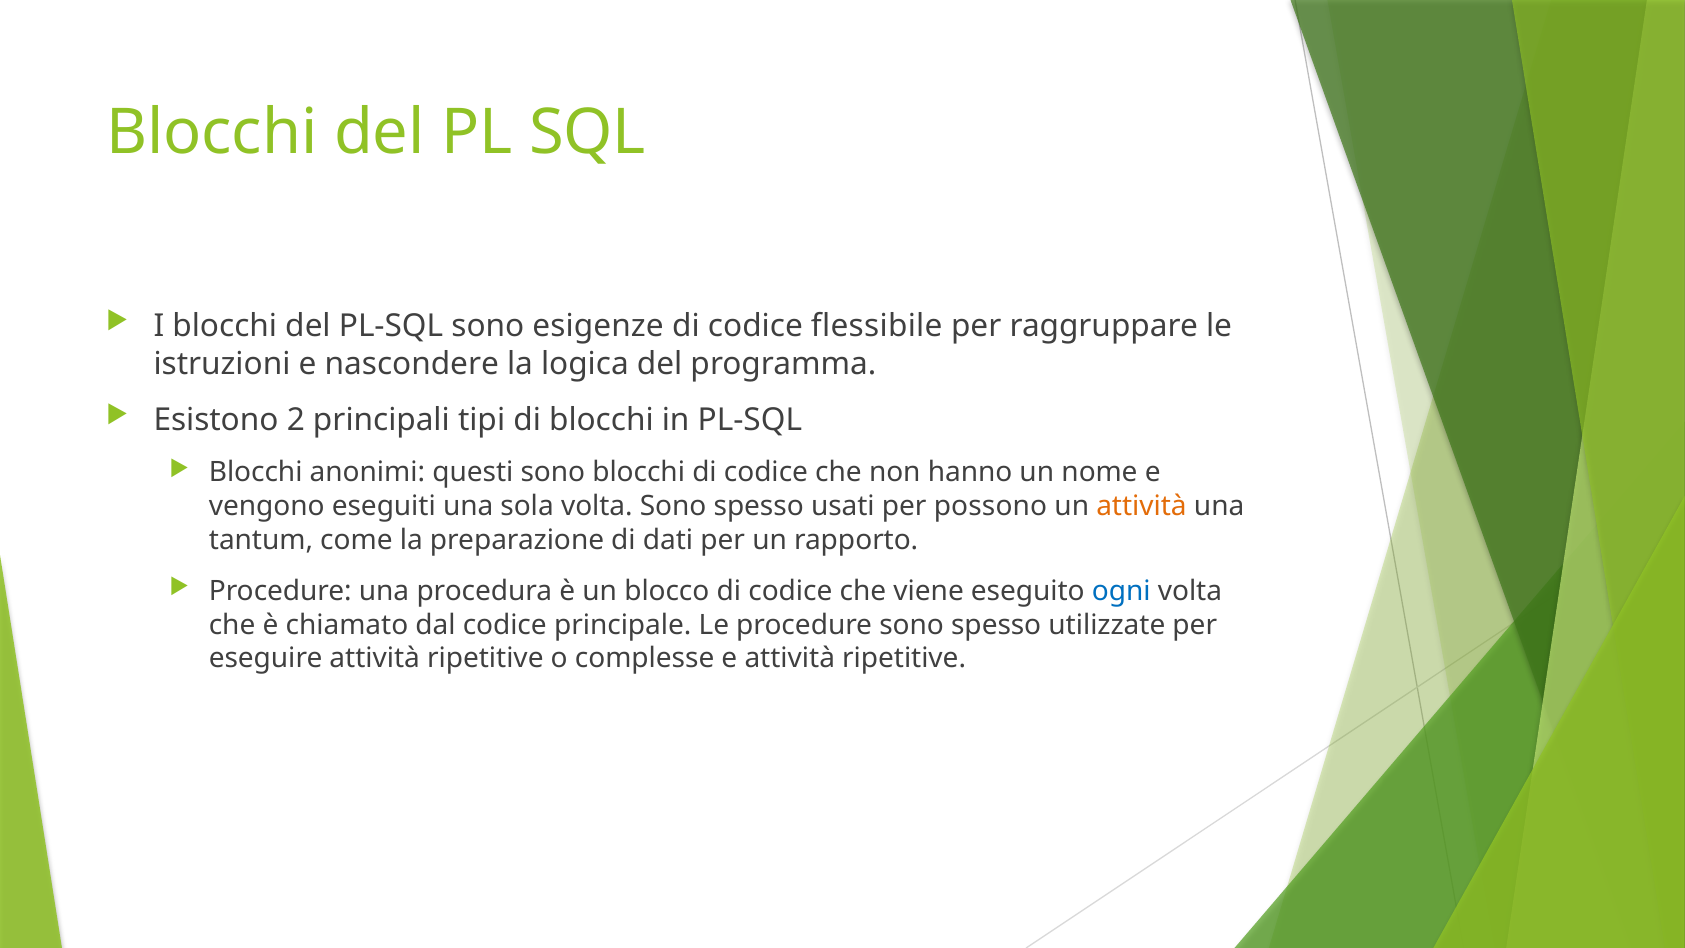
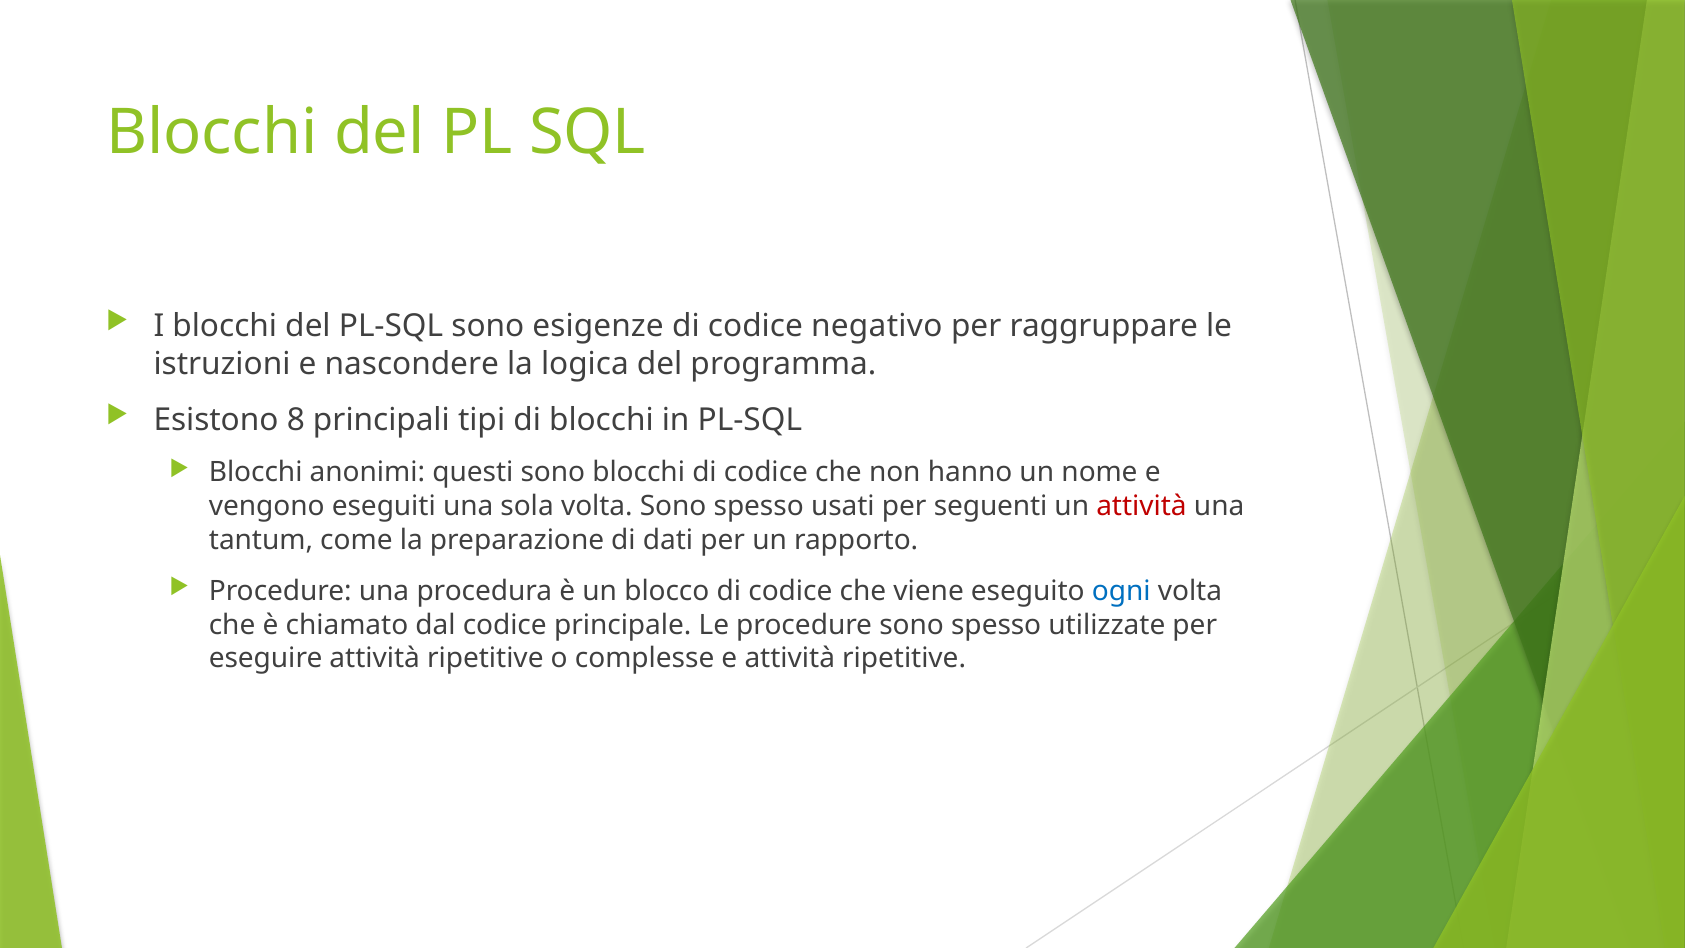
flessibile: flessibile -> negativo
2: 2 -> 8
possono: possono -> seguenti
attività at (1141, 506) colour: orange -> red
